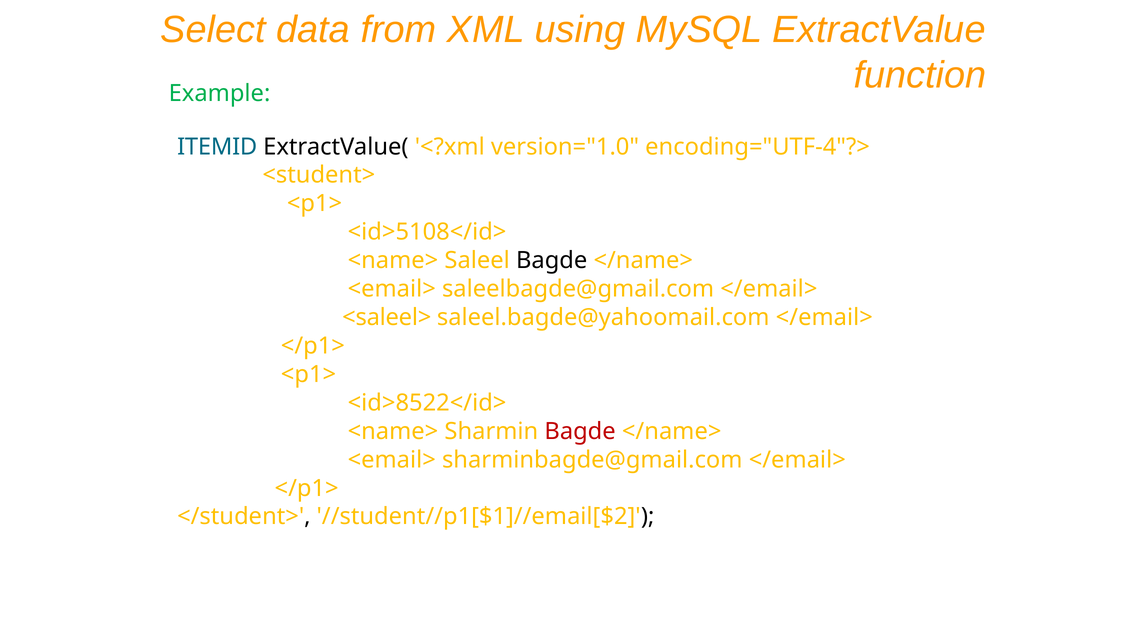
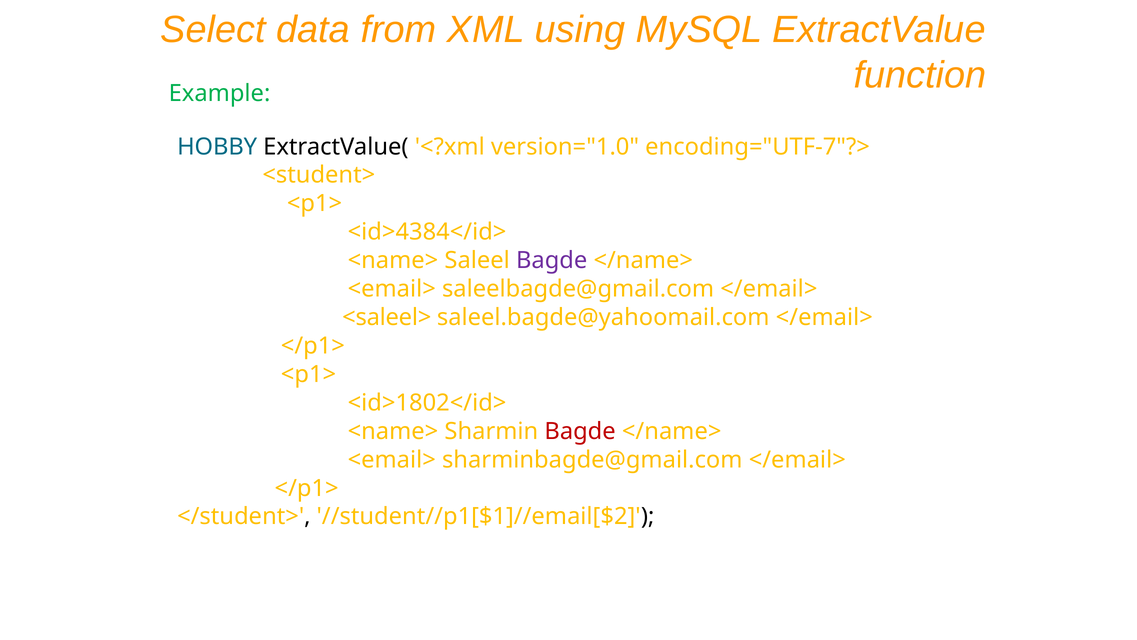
ITEMID: ITEMID -> HOBBY
encoding="UTF-4"?>: encoding="UTF-4"?> -> encoding="UTF-7"?>
<id>5108</id>: <id>5108</id> -> <id>4384</id>
Bagde at (552, 260) colour: black -> purple
<id>8522</id>: <id>8522</id> -> <id>1802</id>
